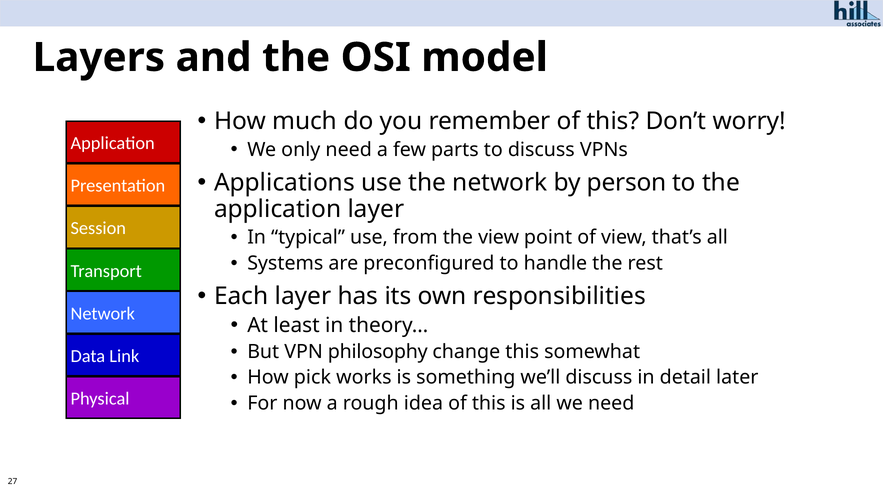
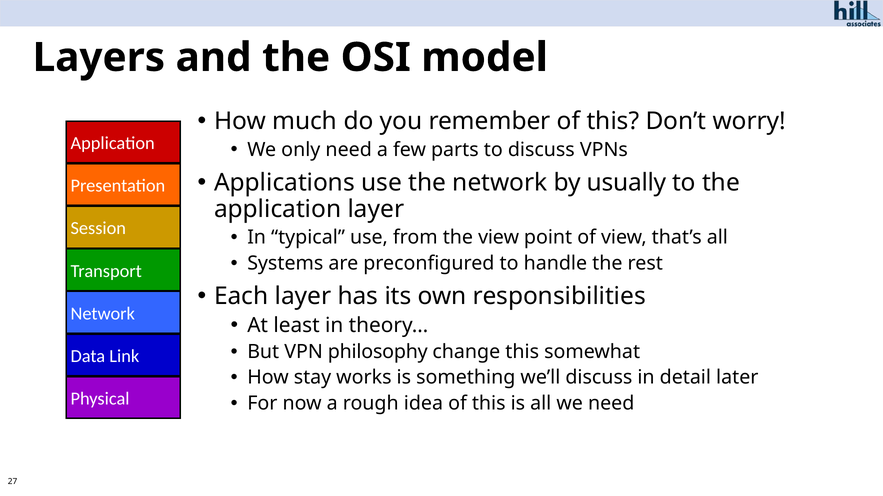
person: person -> usually
pick: pick -> stay
